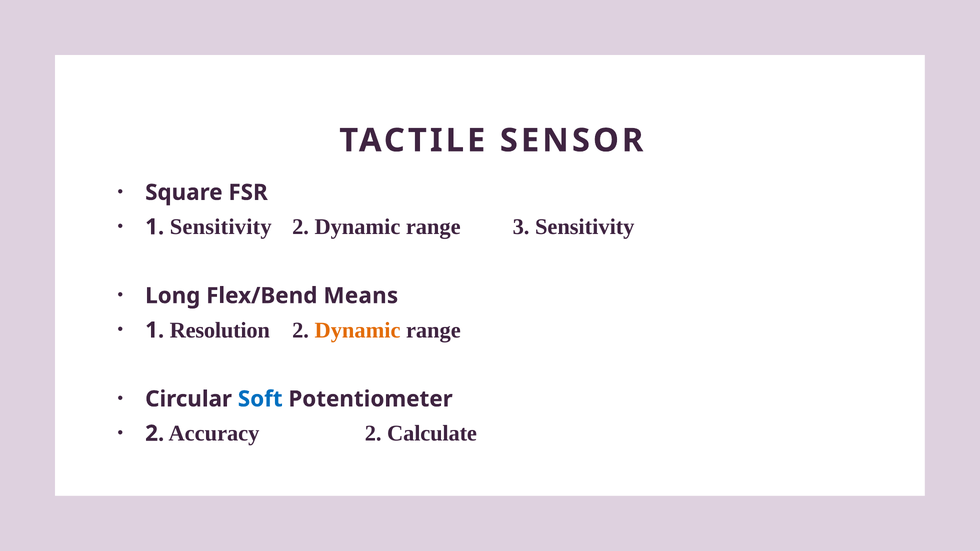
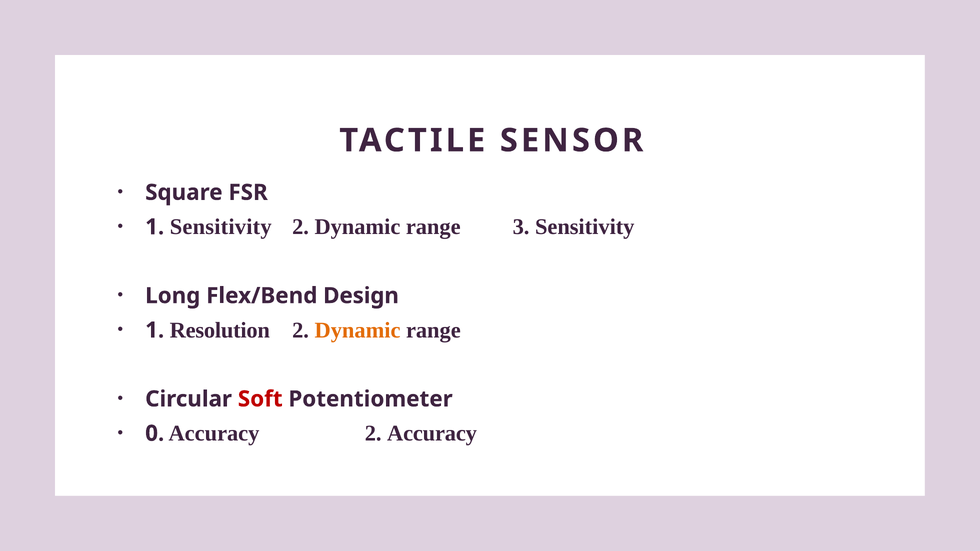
Means: Means -> Design
Soft colour: blue -> red
2 at (155, 434): 2 -> 0
2 Calculate: Calculate -> Accuracy
